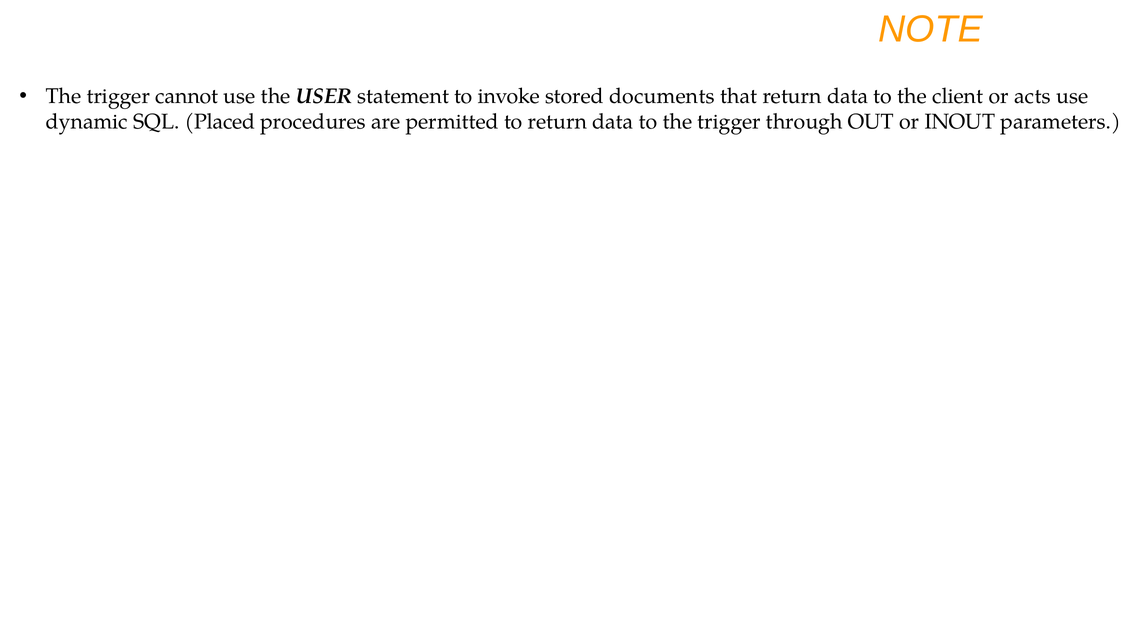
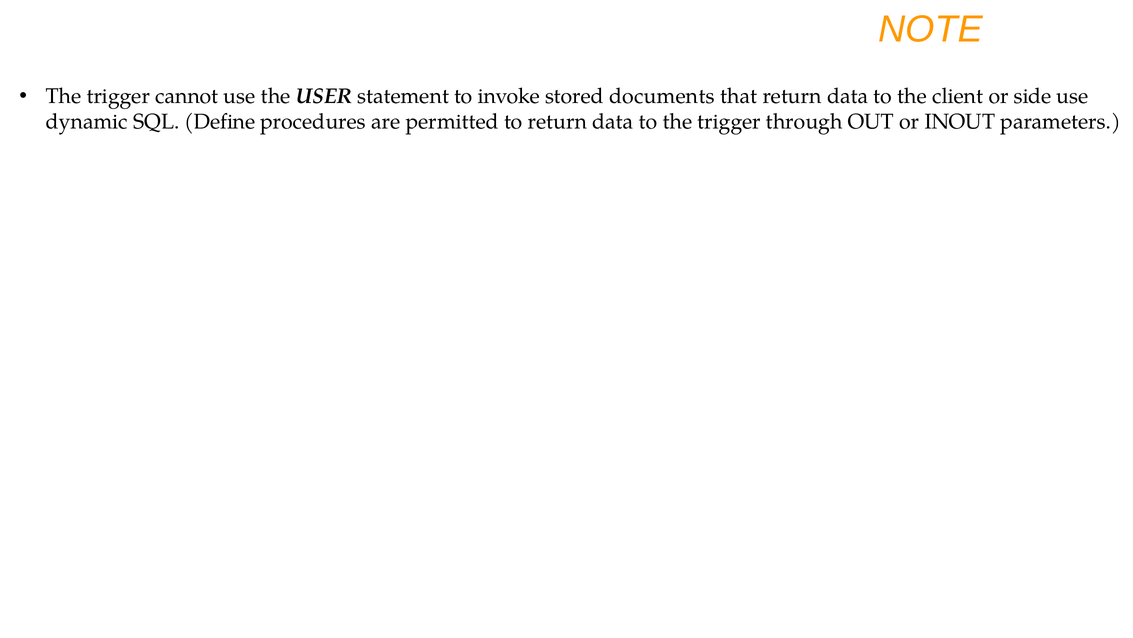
acts: acts -> side
Placed: Placed -> Define
